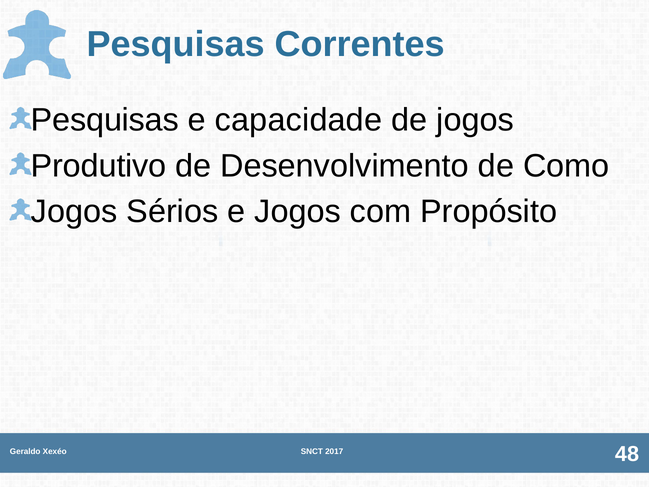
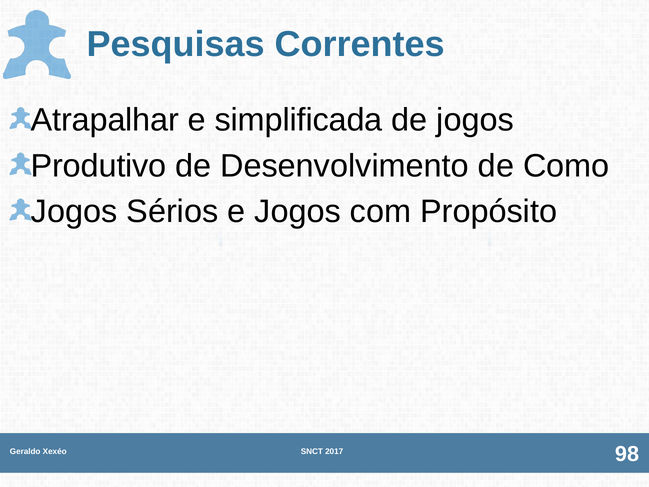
Pesquisas at (105, 120): Pesquisas -> Atrapalhar
capacidade: capacidade -> simplificada
48: 48 -> 98
